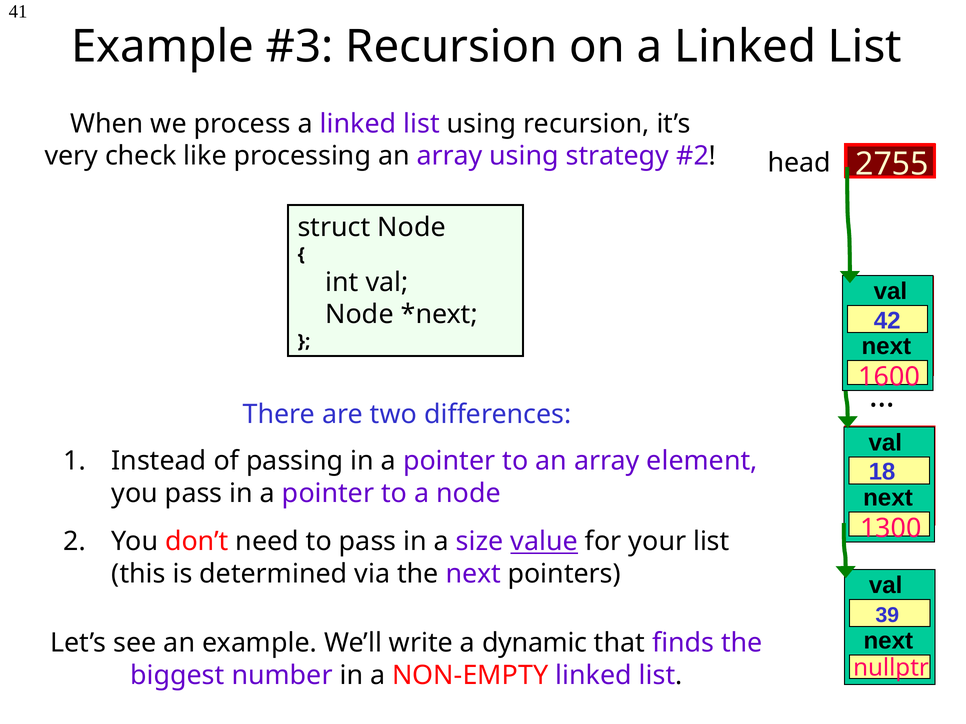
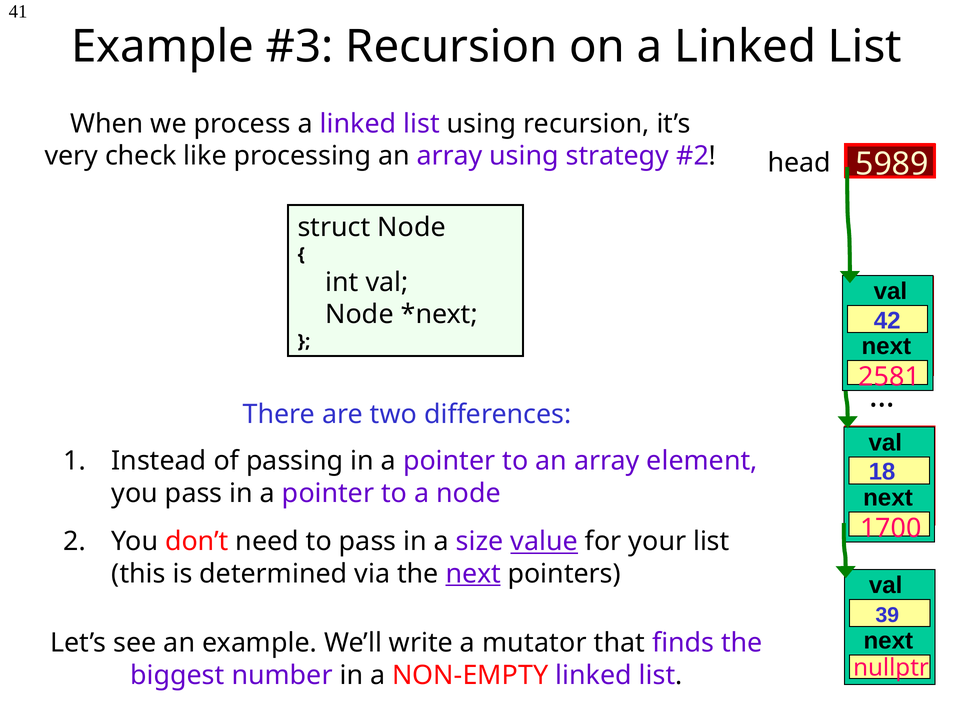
2755: 2755 -> 5989
1600: 1600 -> 2581
1300: 1300 -> 1700
next at (473, 574) underline: none -> present
dynamic: dynamic -> mutator
